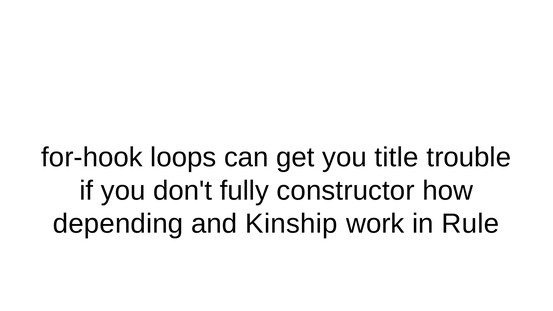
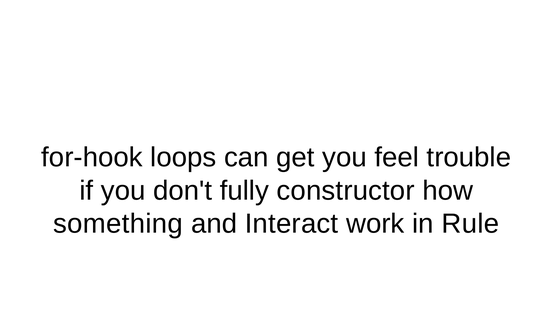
title: title -> feel
depending: depending -> something
Kinship: Kinship -> Interact
